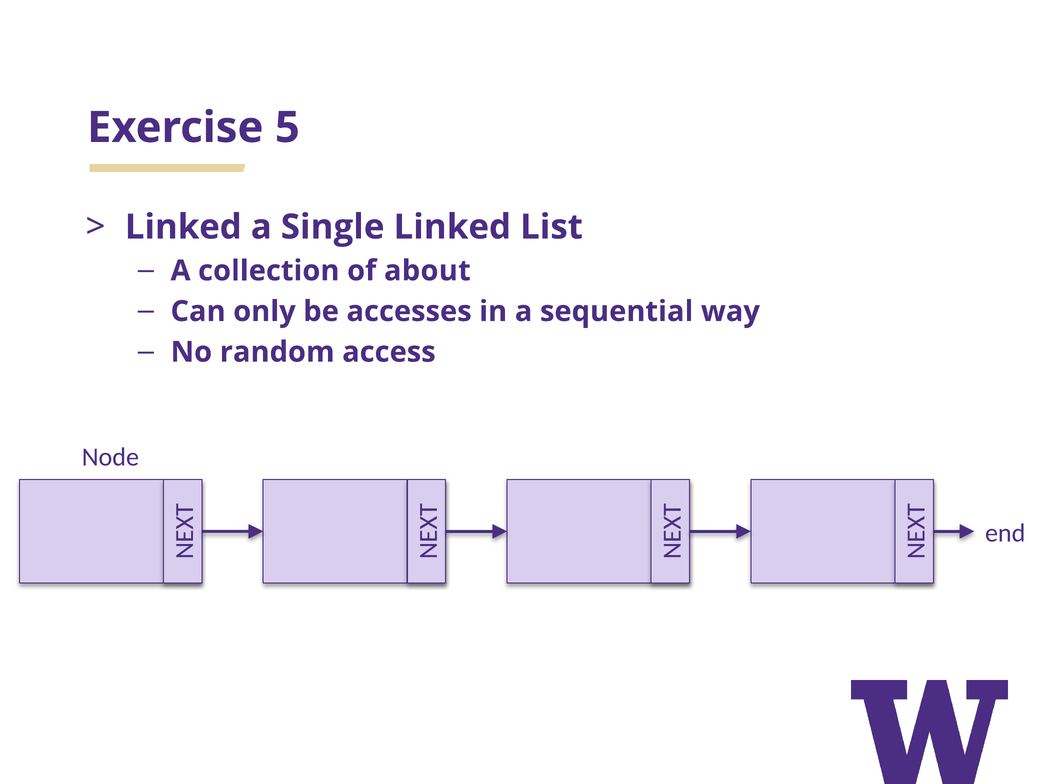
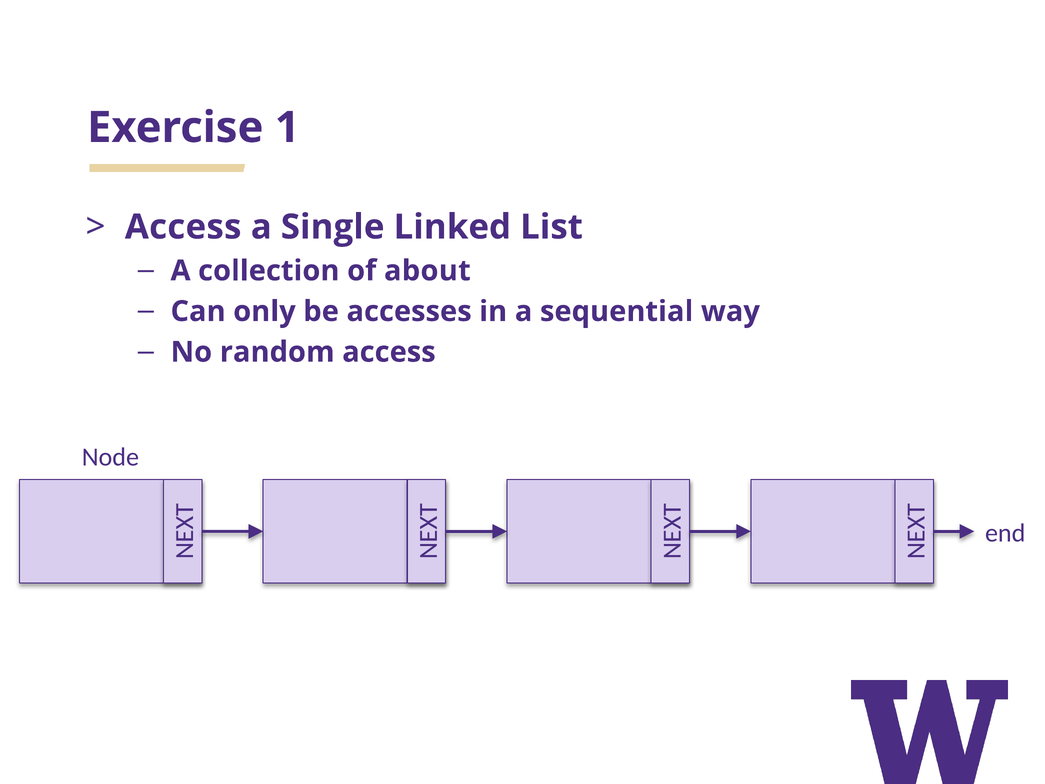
5: 5 -> 1
Linked at (183, 227): Linked -> Access
